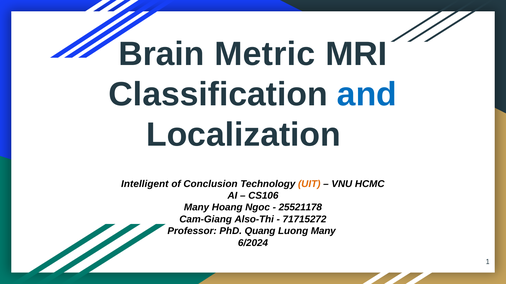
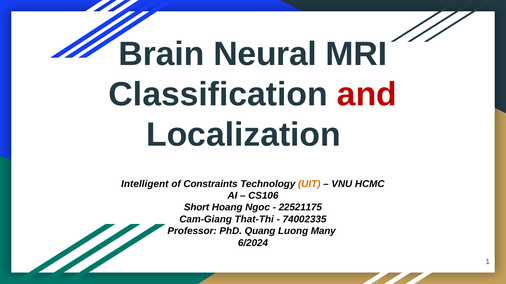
Metric: Metric -> Neural
and colour: blue -> red
Conclusion: Conclusion -> Constraints
Many at (197, 208): Many -> Short
25521178: 25521178 -> 22521175
Also-Thi: Also-Thi -> That-Thi
71715272: 71715272 -> 74002335
